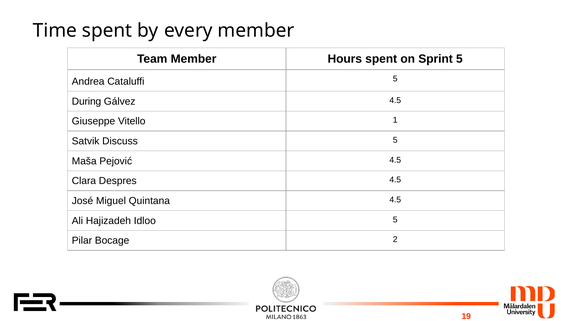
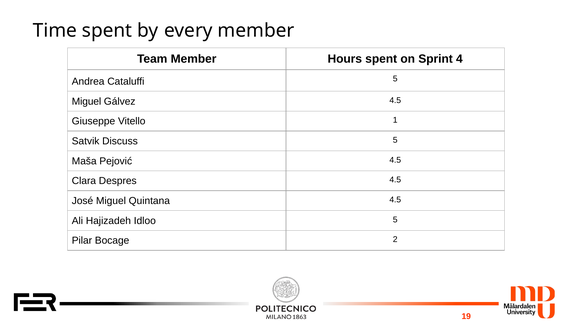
Sprint 5: 5 -> 4
During at (87, 102): During -> Miguel
